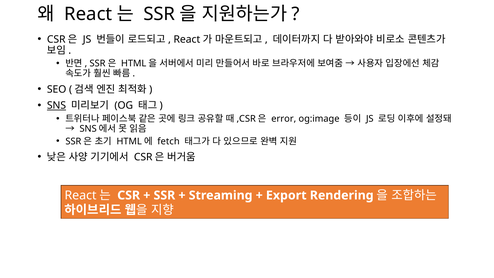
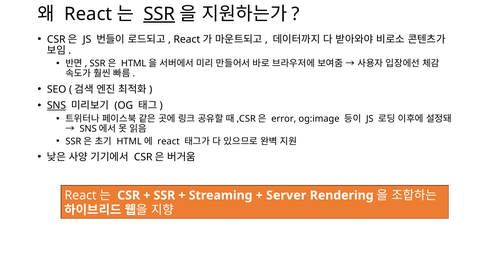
SSR at (159, 14) underline: none -> present
fetch at (169, 141): fetch -> react
Export: Export -> Server
